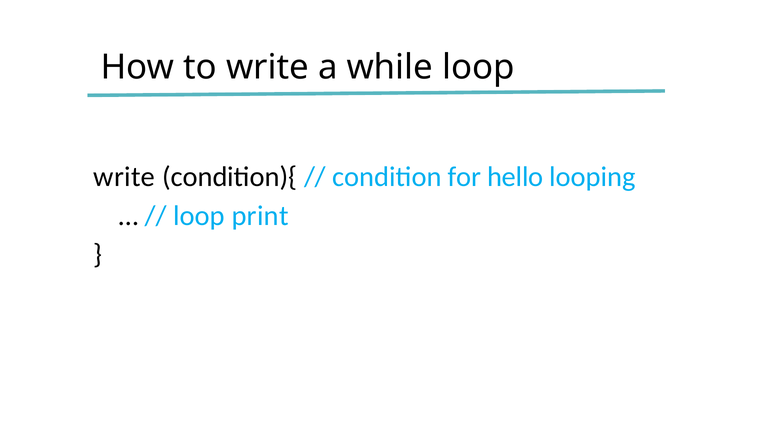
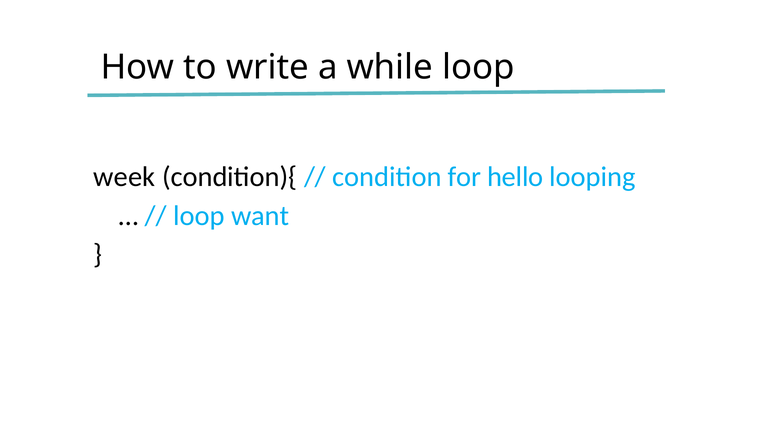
write at (124, 177): write -> week
print: print -> want
